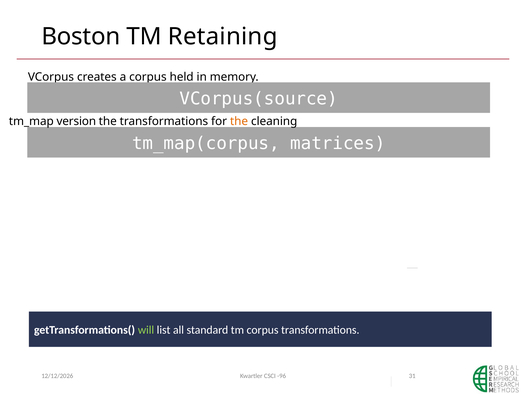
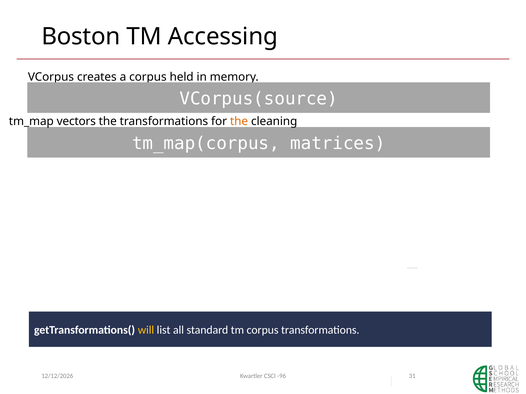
Retaining: Retaining -> Accessing
version: version -> vectors
will colour: light green -> yellow
